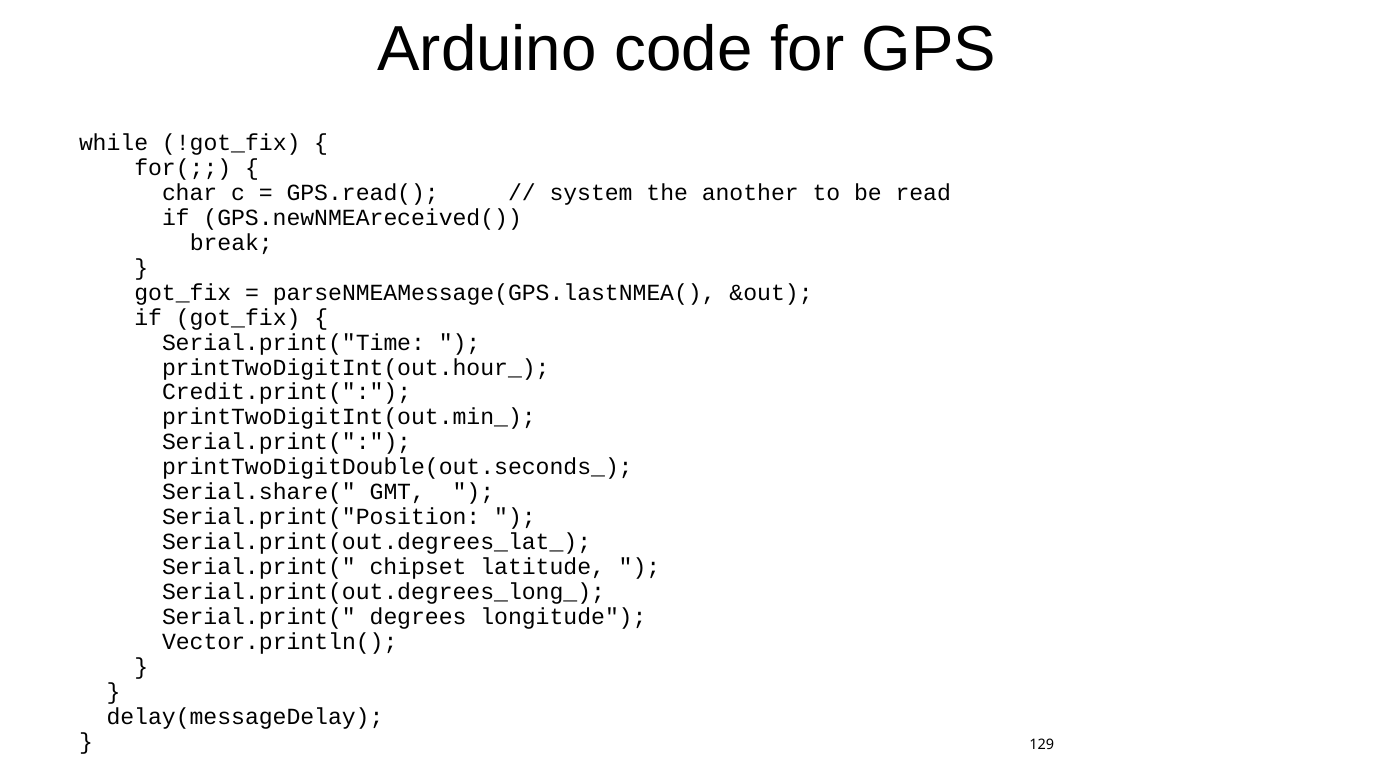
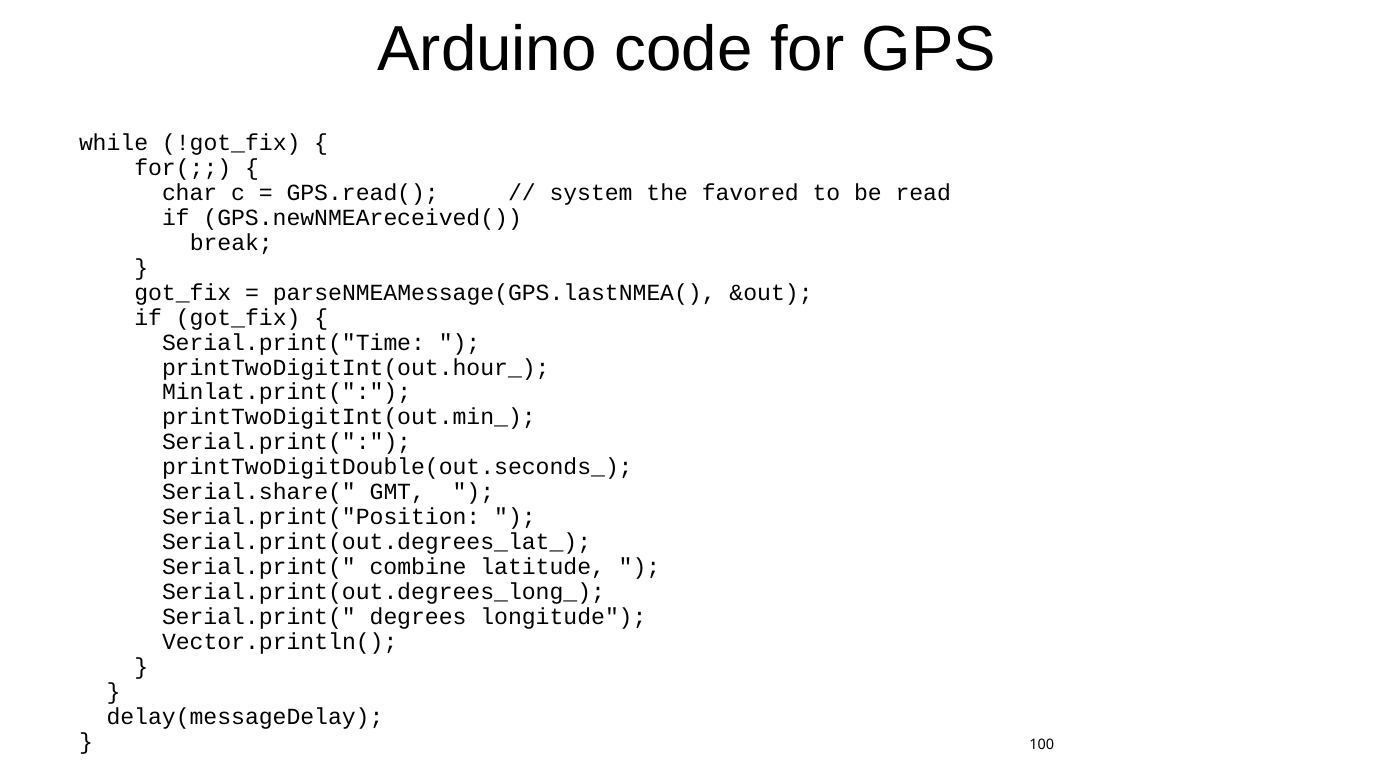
another: another -> favored
Credit.print(: Credit.print( -> Minlat.print(
chipset: chipset -> combine
129: 129 -> 100
